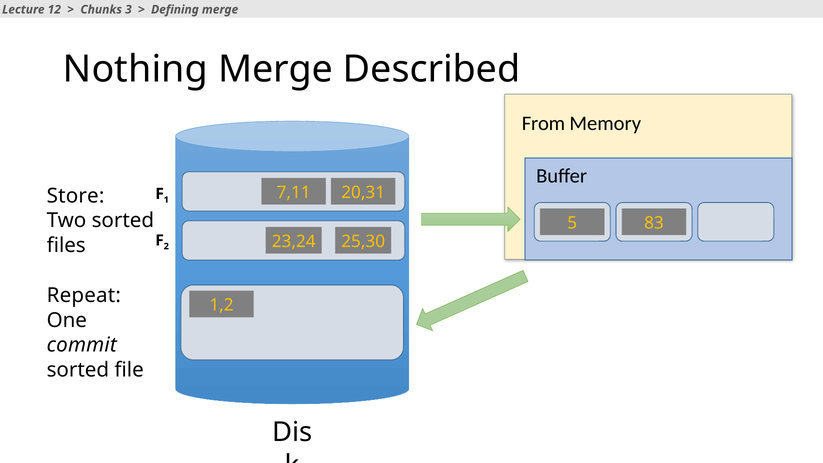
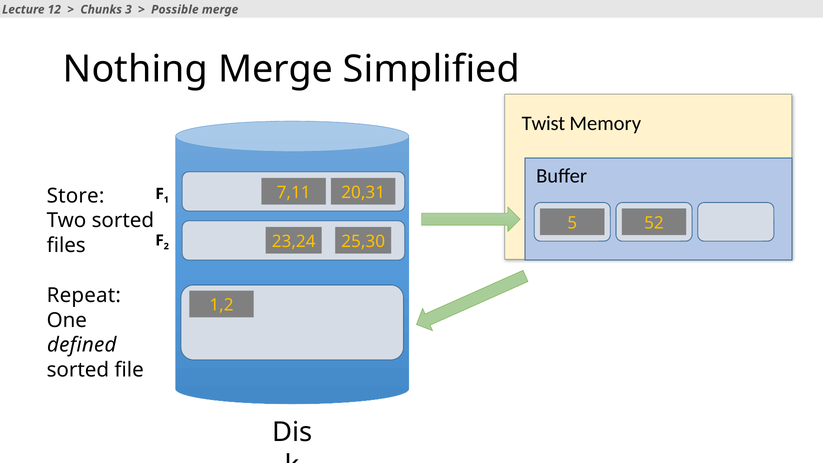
Defining: Defining -> Possible
Described: Described -> Simplified
From: From -> Twist
83: 83 -> 52
commit: commit -> defined
